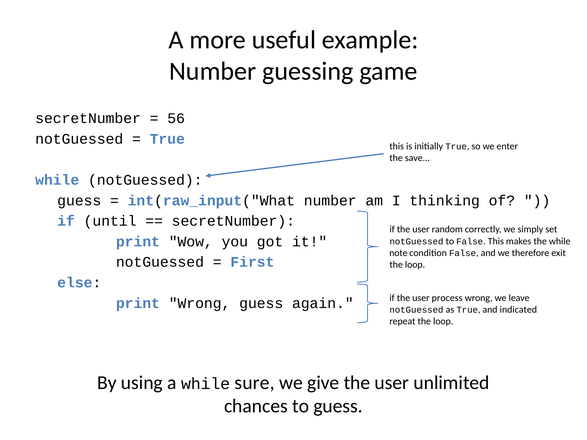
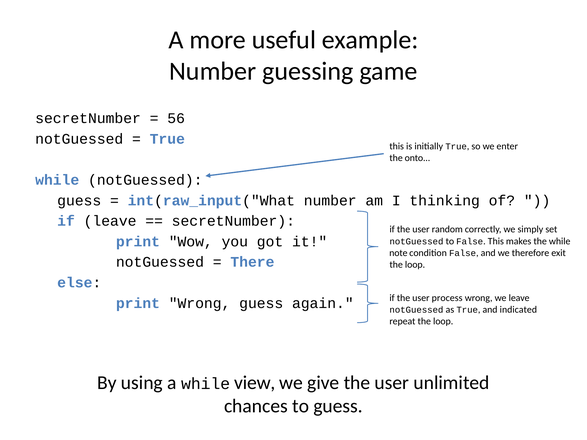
save: save -> onto
if until: until -> leave
First: First -> There
sure: sure -> view
